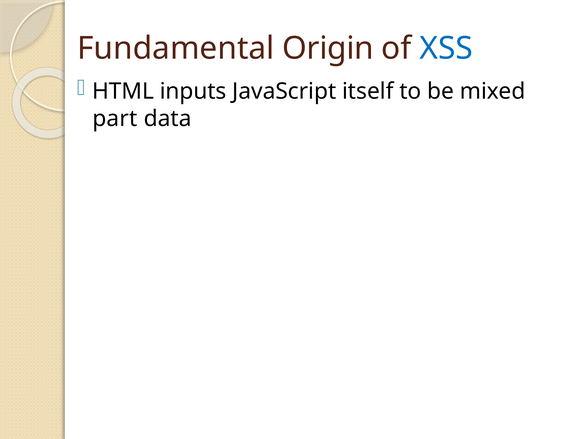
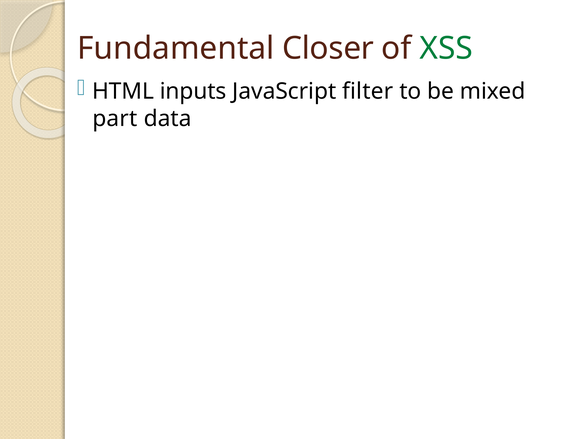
Origin: Origin -> Closer
XSS colour: blue -> green
itself: itself -> filter
